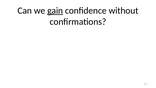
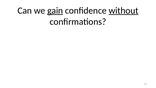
without underline: none -> present
